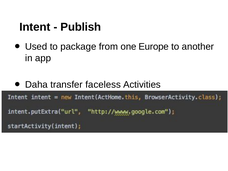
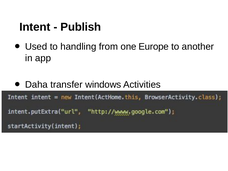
package: package -> handling
faceless: faceless -> windows
